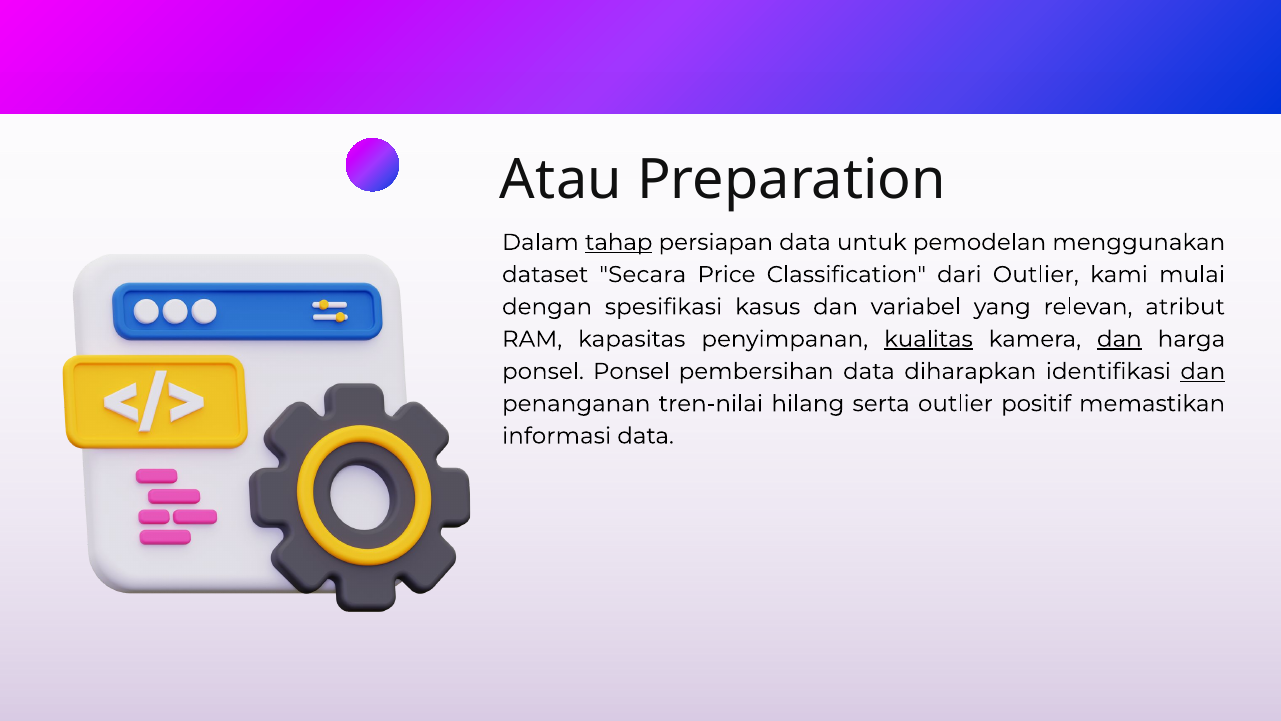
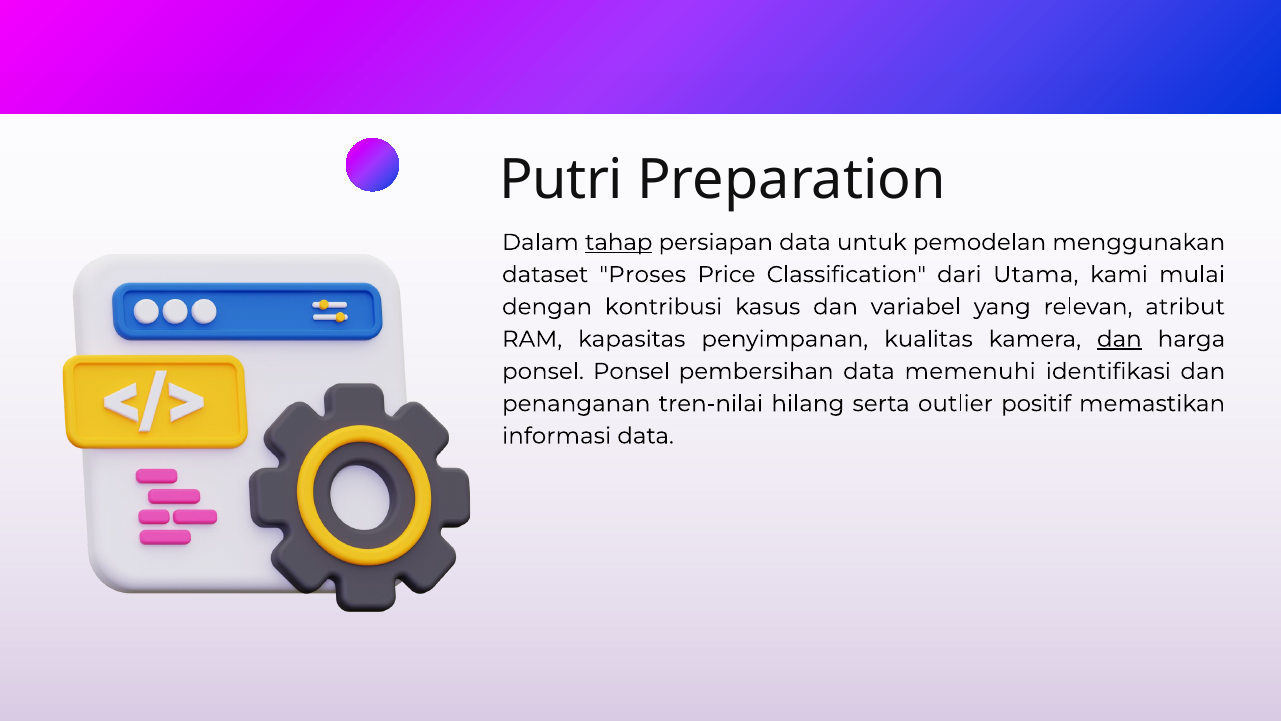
Atau: Atau -> Putri
Secara: Secara -> Proses
dari Outlier: Outlier -> Utama
spesifikasi: spesifikasi -> kontribusi
kualitas underline: present -> none
diharapkan: diharapkan -> memenuhi
dan at (1203, 371) underline: present -> none
